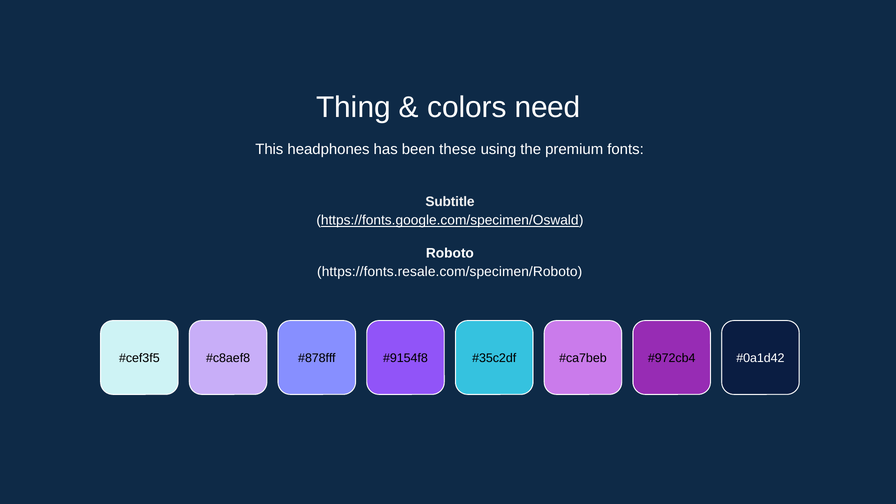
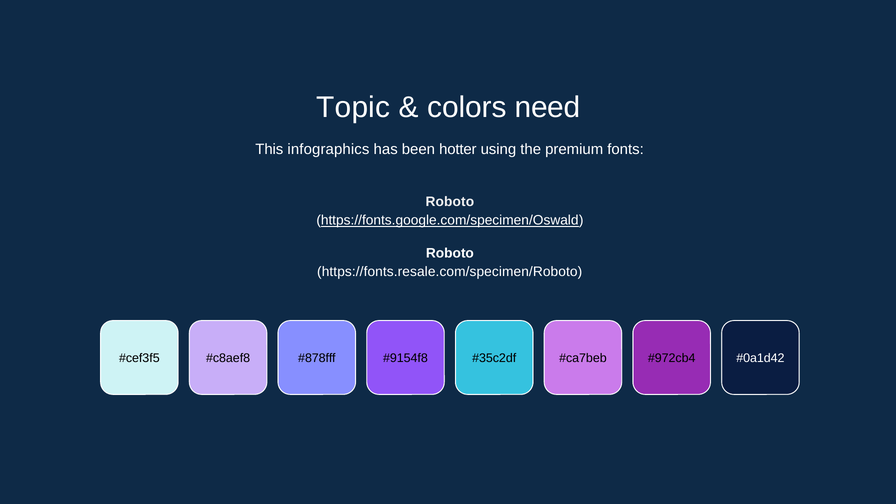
Thing: Thing -> Topic
headphones: headphones -> infographics
these: these -> hotter
Subtitle at (450, 202): Subtitle -> Roboto
